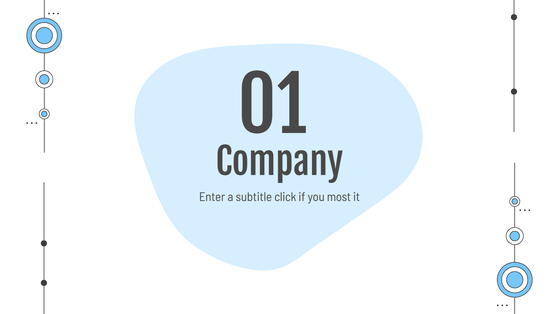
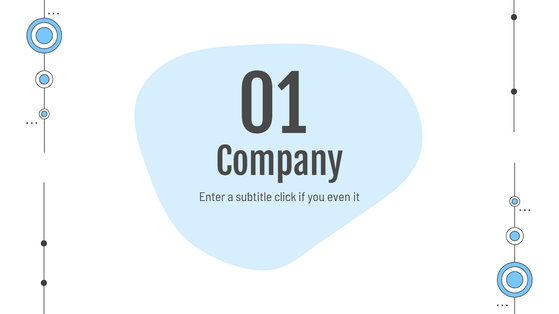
most: most -> even
